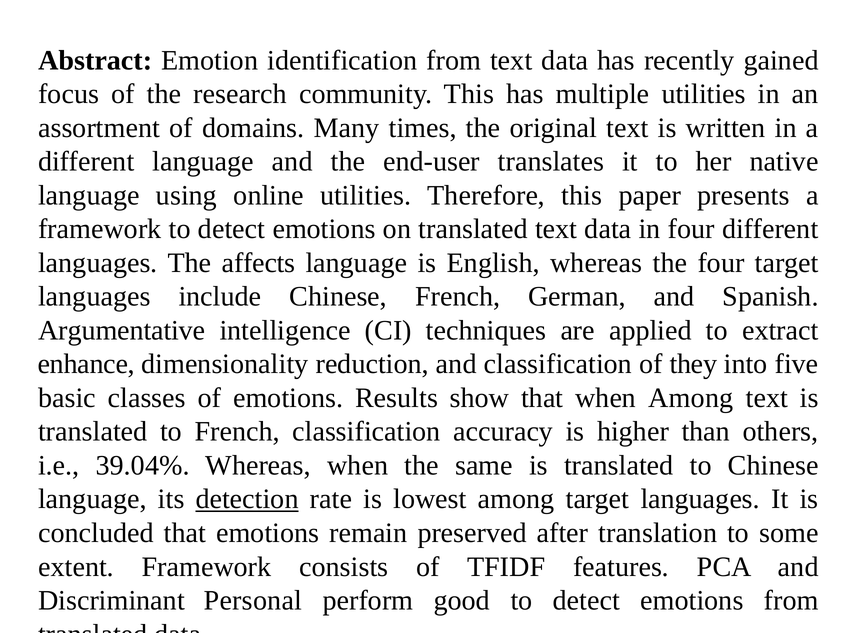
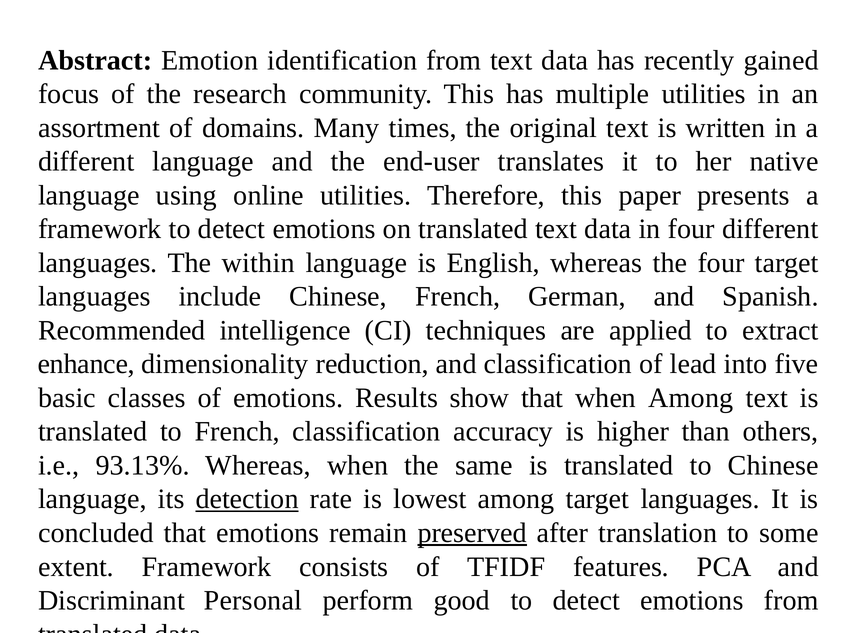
affects: affects -> within
Argumentative: Argumentative -> Recommended
they: they -> lead
39.04%: 39.04% -> 93.13%
preserved underline: none -> present
